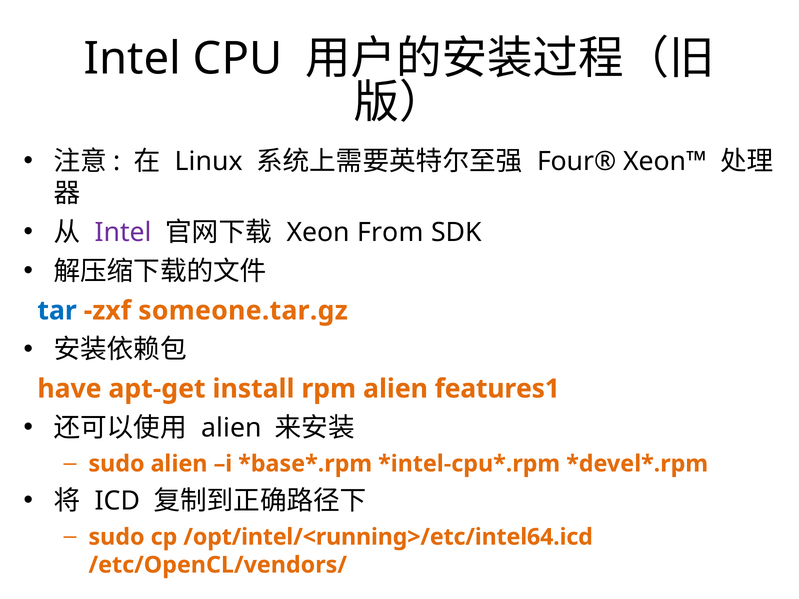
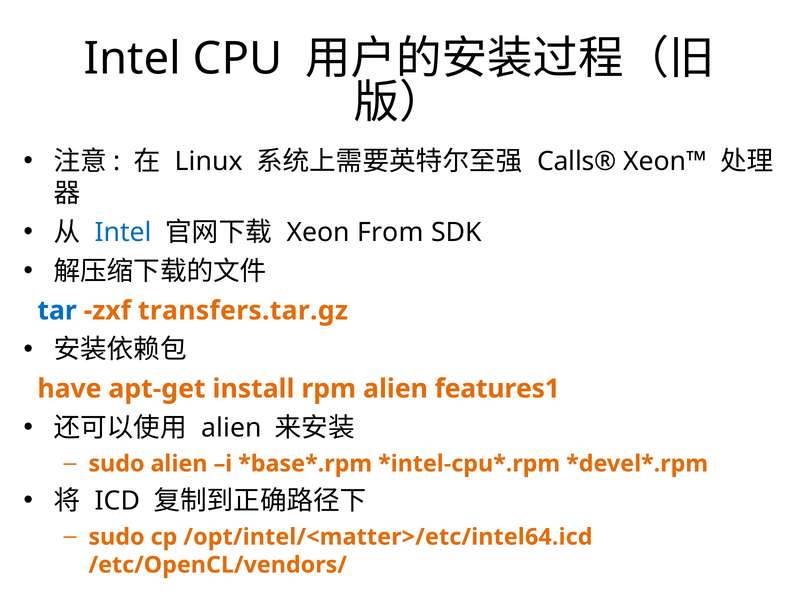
Four®: Four® -> Calls®
Intel at (123, 233) colour: purple -> blue
someone.tar.gz: someone.tar.gz -> transfers.tar.gz
/opt/intel/<running>/etc/intel64.icd: /opt/intel/<running>/etc/intel64.icd -> /opt/intel/<matter>/etc/intel64.icd
